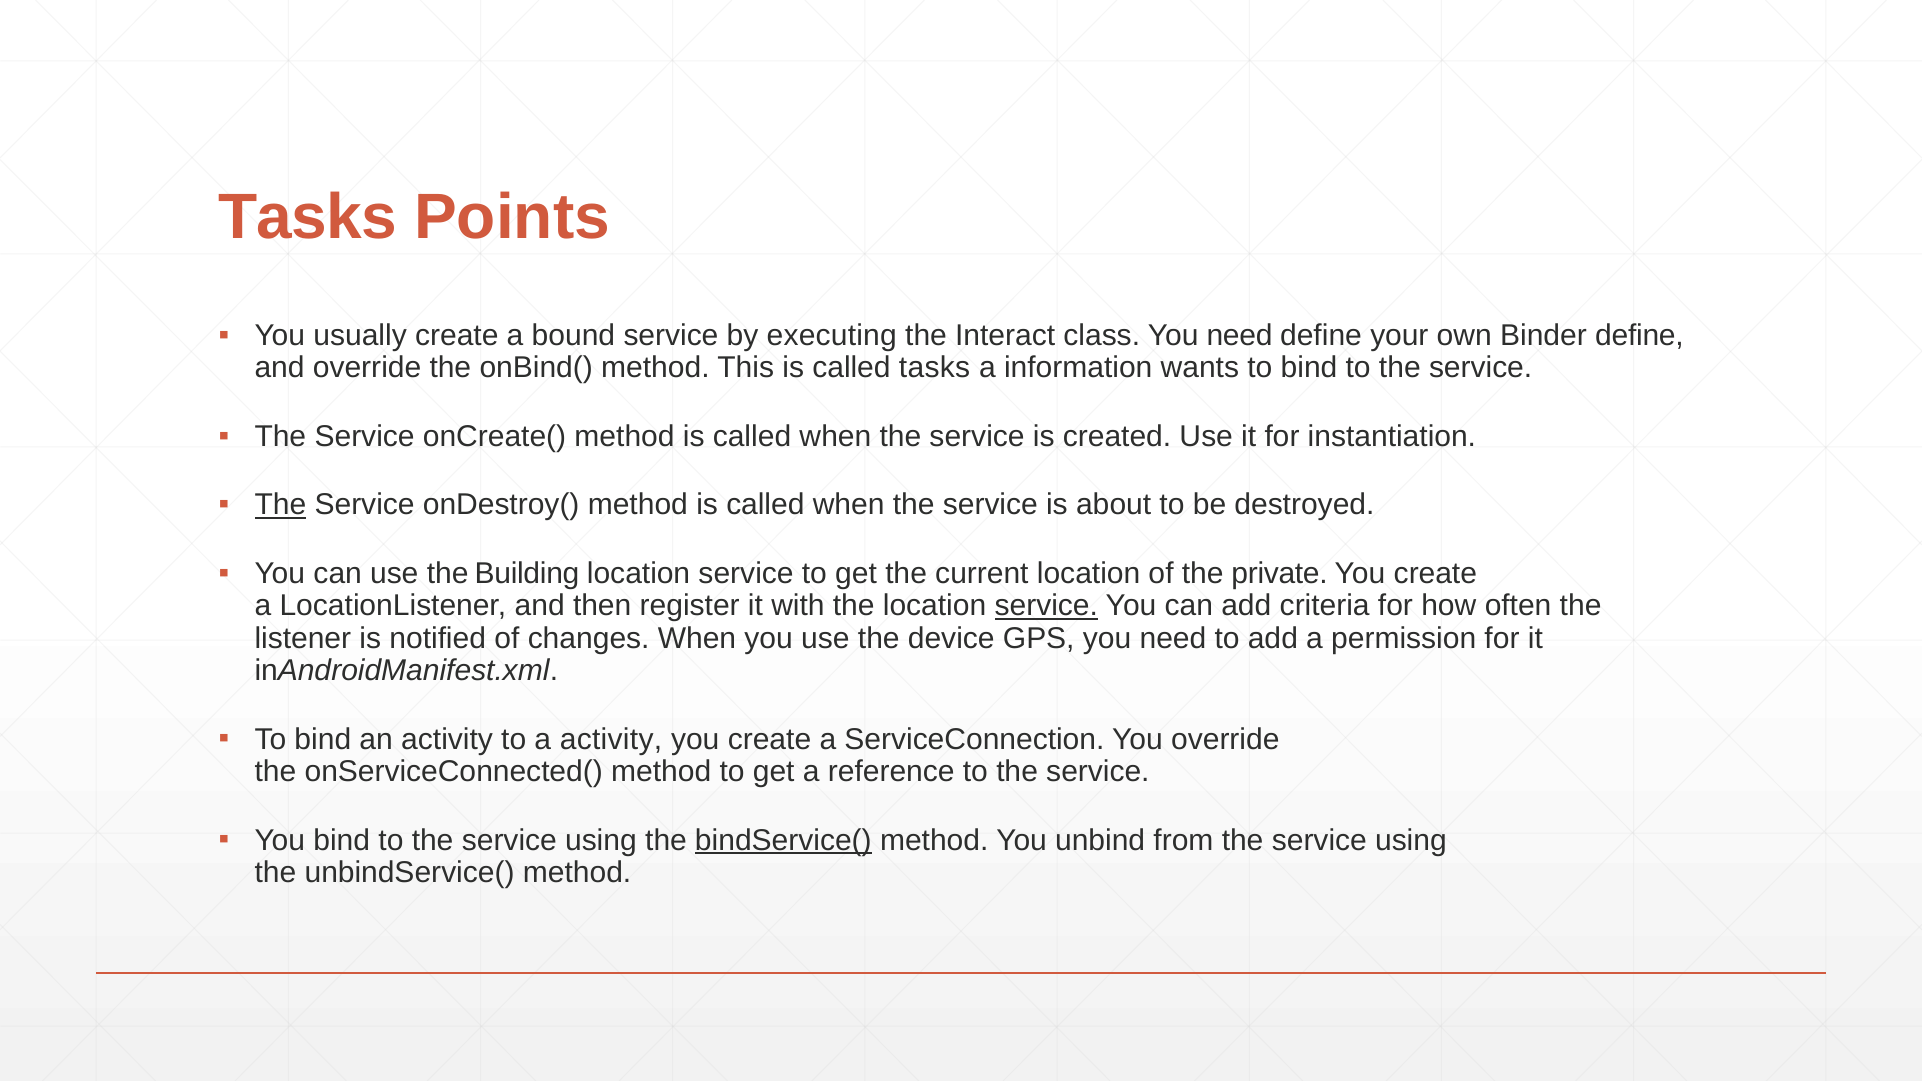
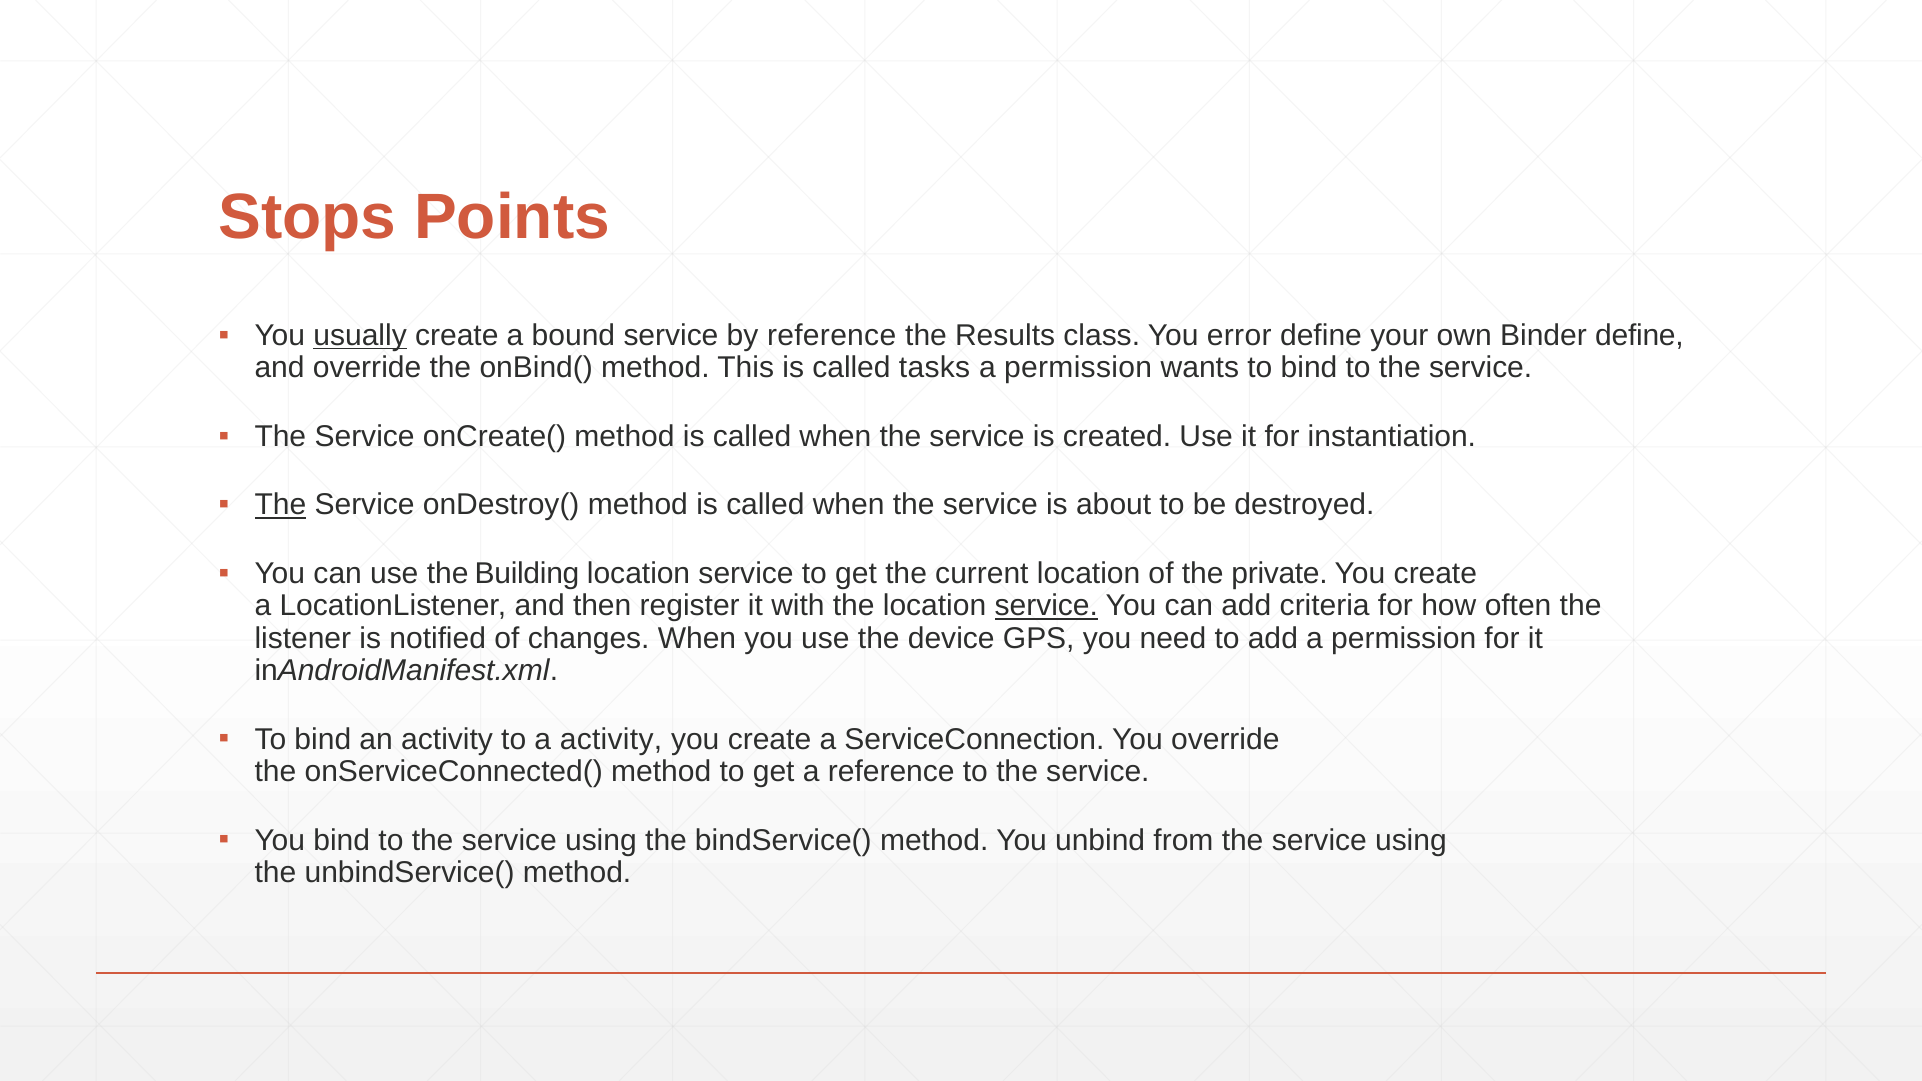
Tasks at (308, 217): Tasks -> Stops
usually underline: none -> present
by executing: executing -> reference
Interact: Interact -> Results
class You need: need -> error
information at (1078, 368): information -> permission
bindService( underline: present -> none
